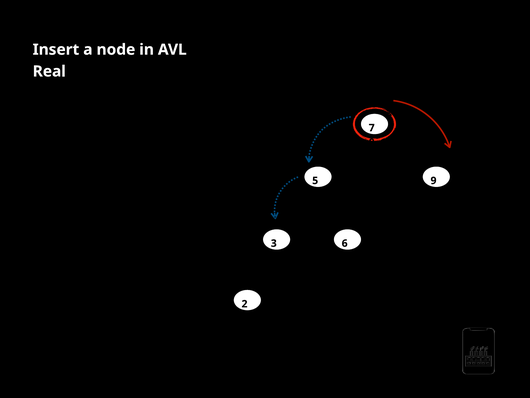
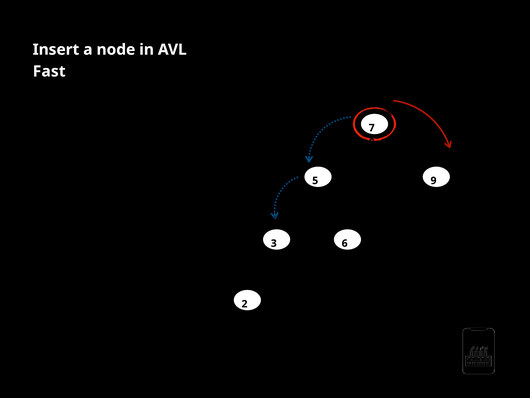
Real: Real -> Fast
